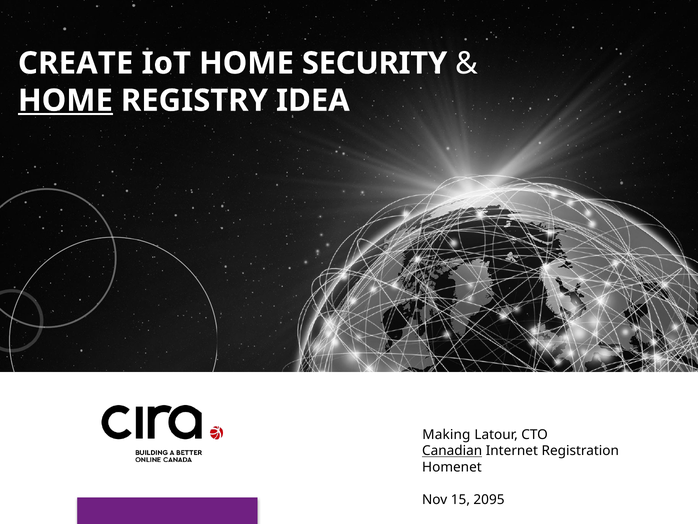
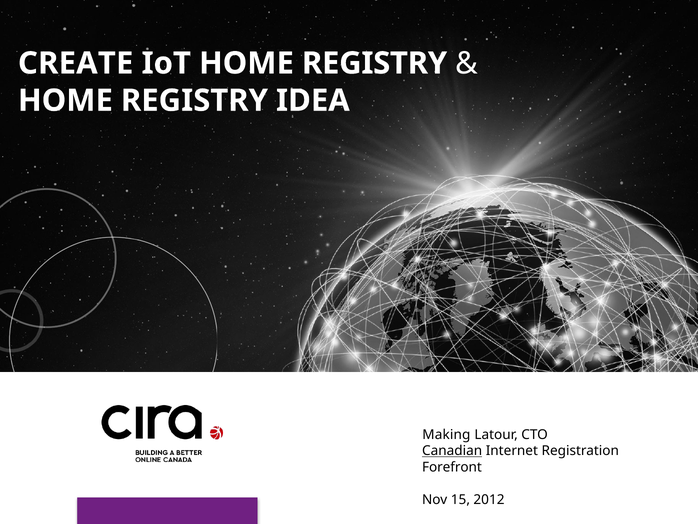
IoT HOME SECURITY: SECURITY -> REGISTRY
HOME at (65, 100) underline: present -> none
Homenet: Homenet -> Forefront
2095: 2095 -> 2012
